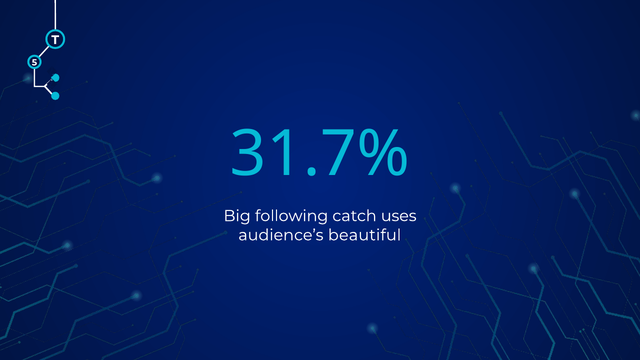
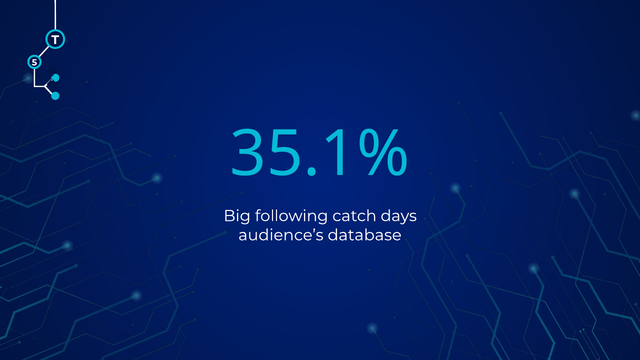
31.7%: 31.7% -> 35.1%
uses: uses -> days
beautiful: beautiful -> database
